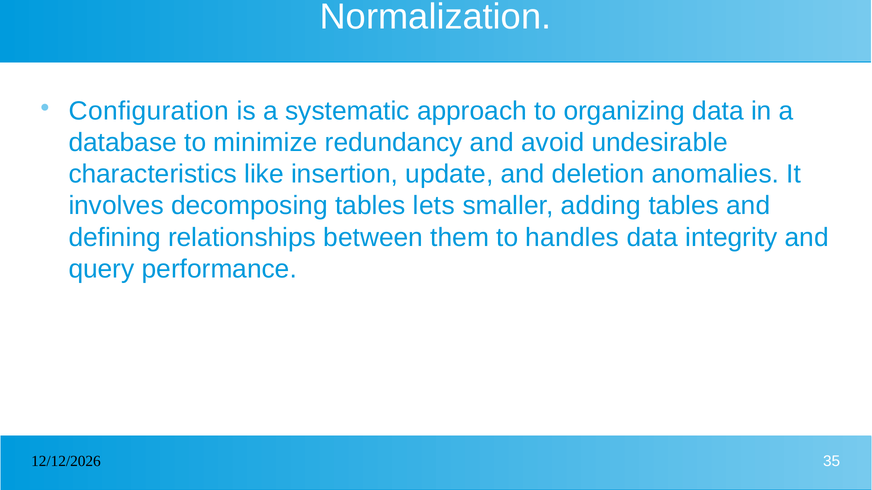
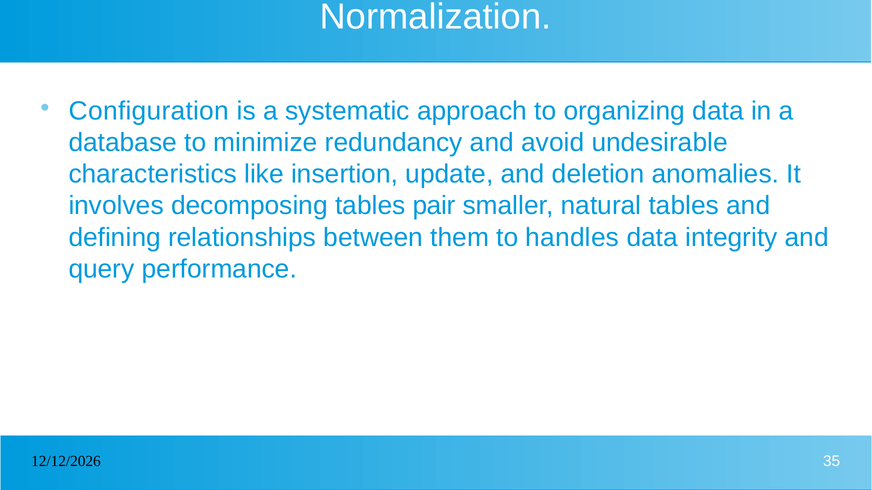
lets: lets -> pair
adding: adding -> natural
